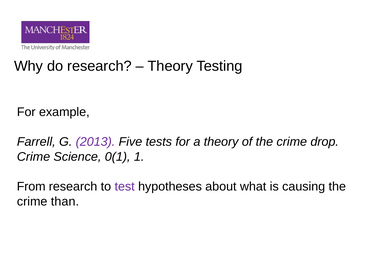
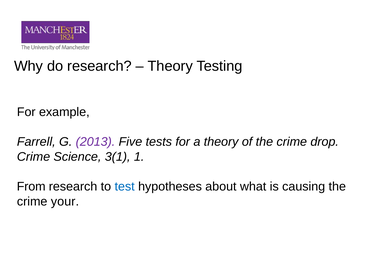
0(1: 0(1 -> 3(1
test colour: purple -> blue
than: than -> your
